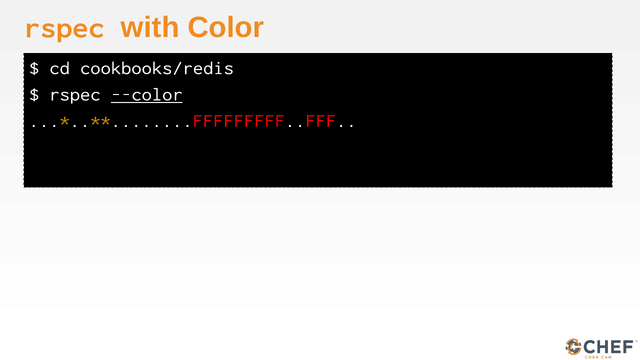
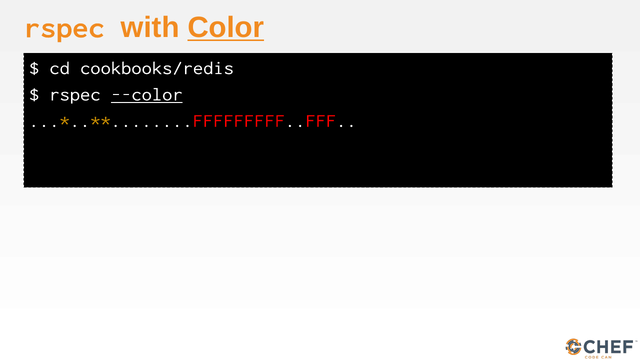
Color underline: none -> present
